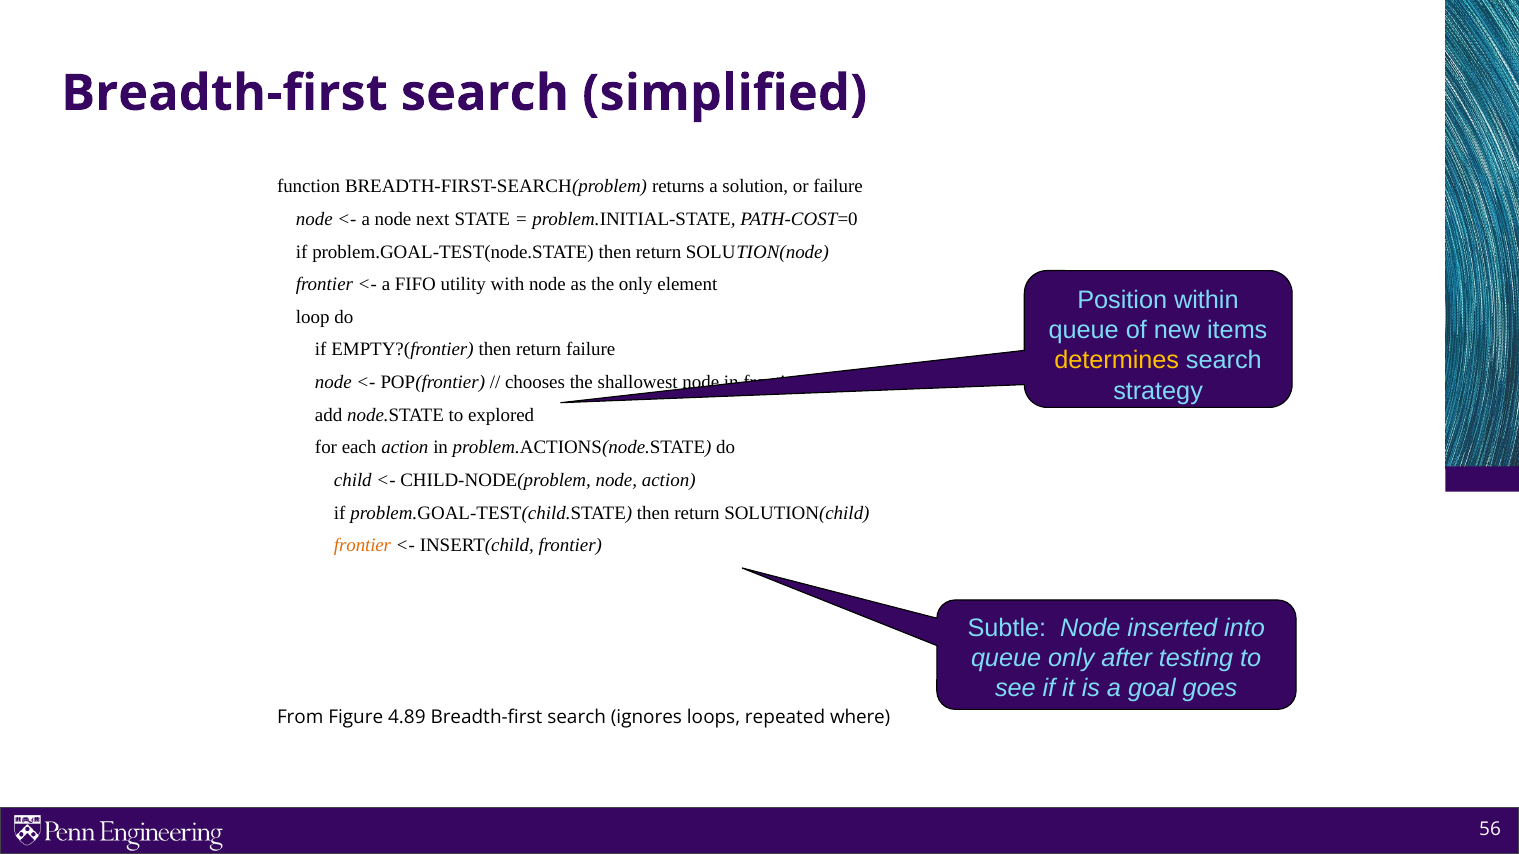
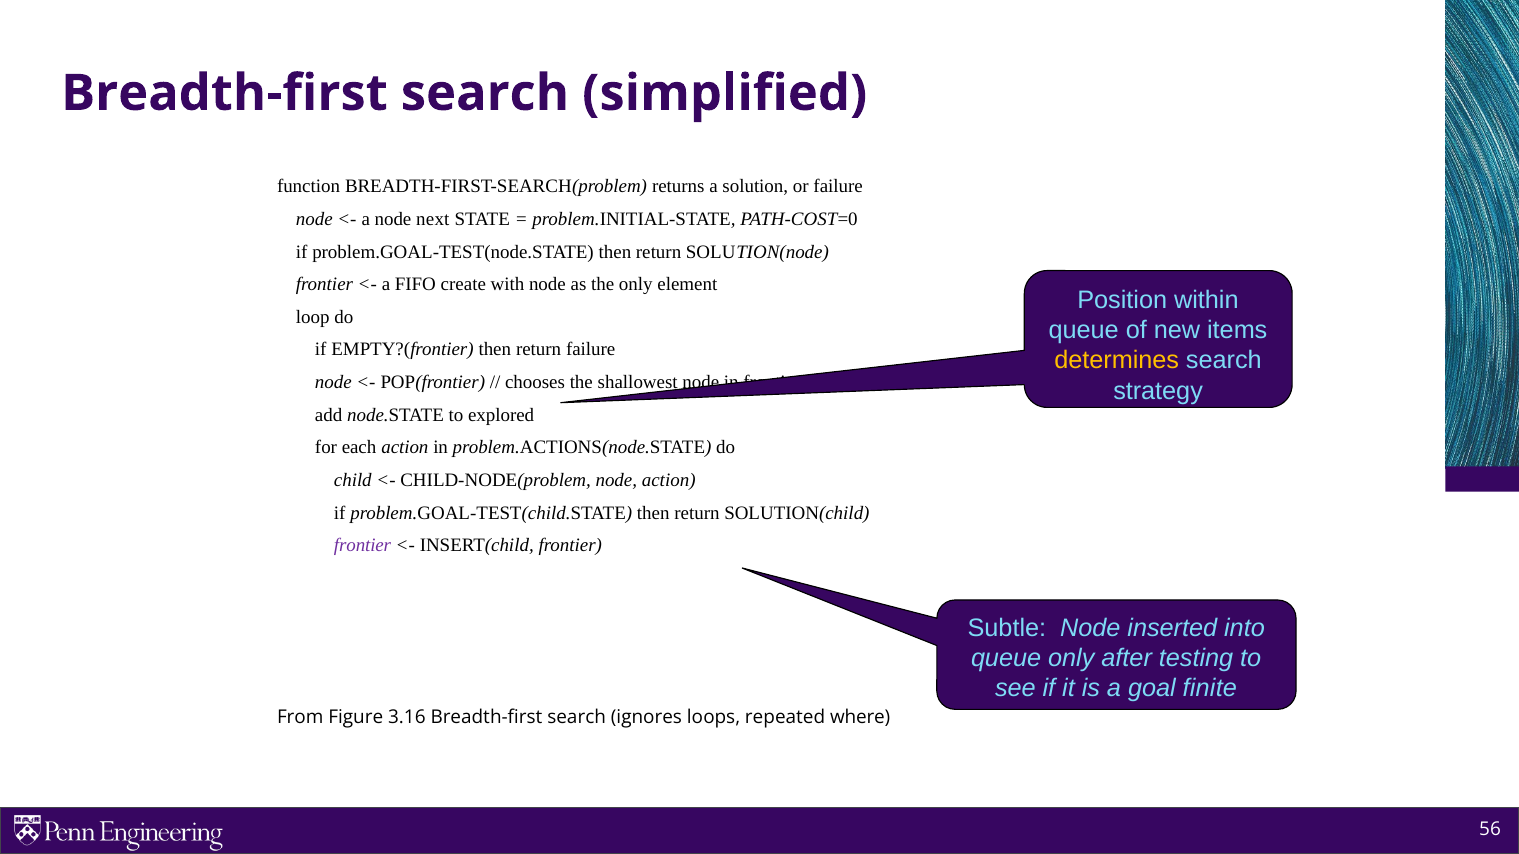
utility: utility -> create
frontier at (363, 546) colour: orange -> purple
goes: goes -> finite
4.89: 4.89 -> 3.16
